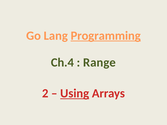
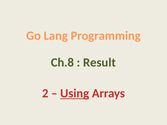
Programming underline: present -> none
Ch.4: Ch.4 -> Ch.8
Range: Range -> Result
